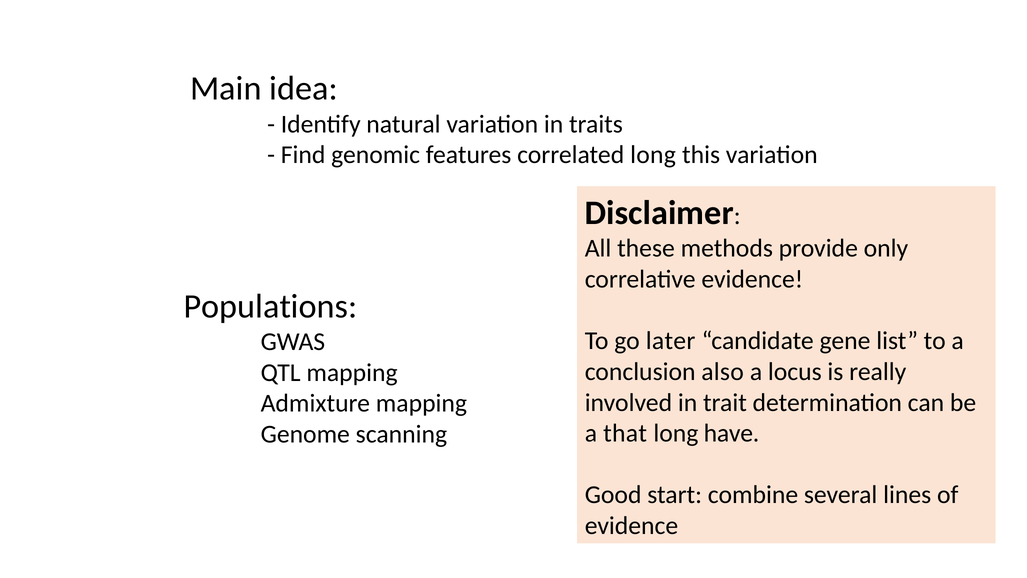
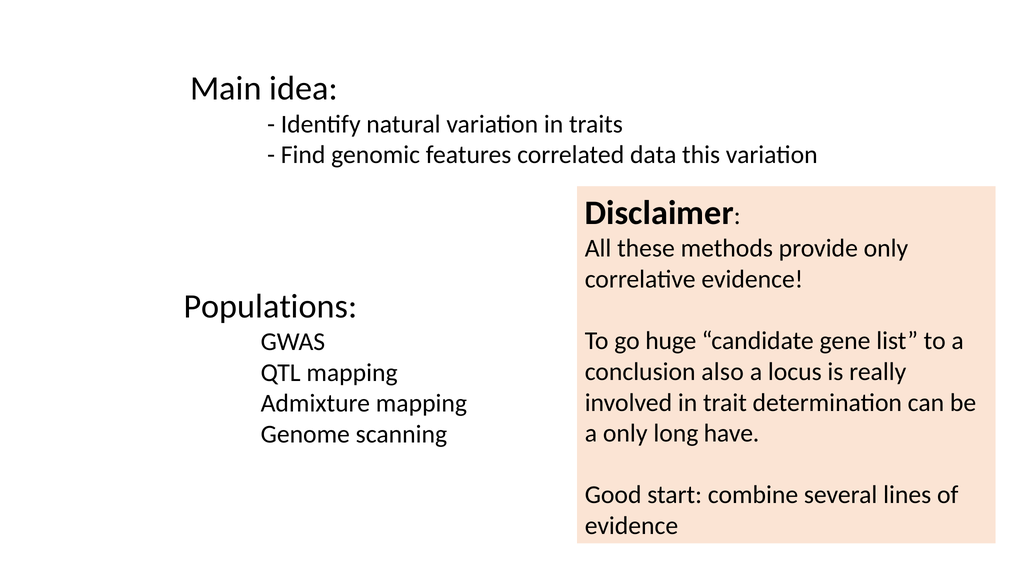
correlated long: long -> data
later: later -> huge
a that: that -> only
